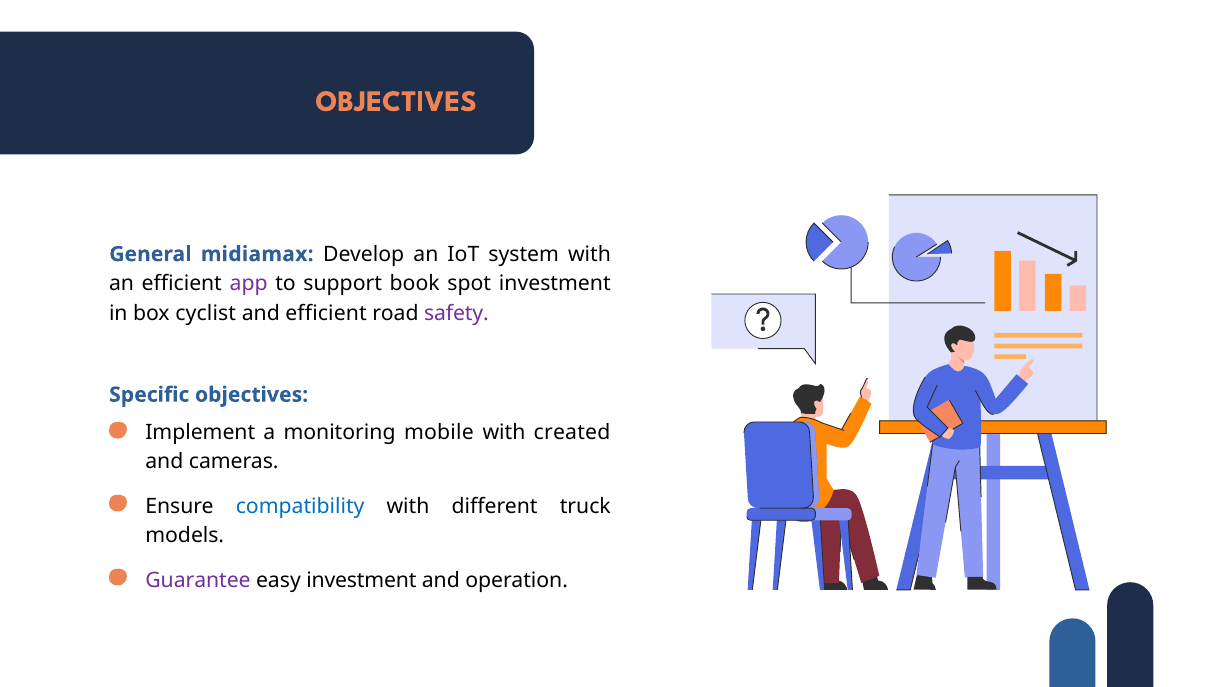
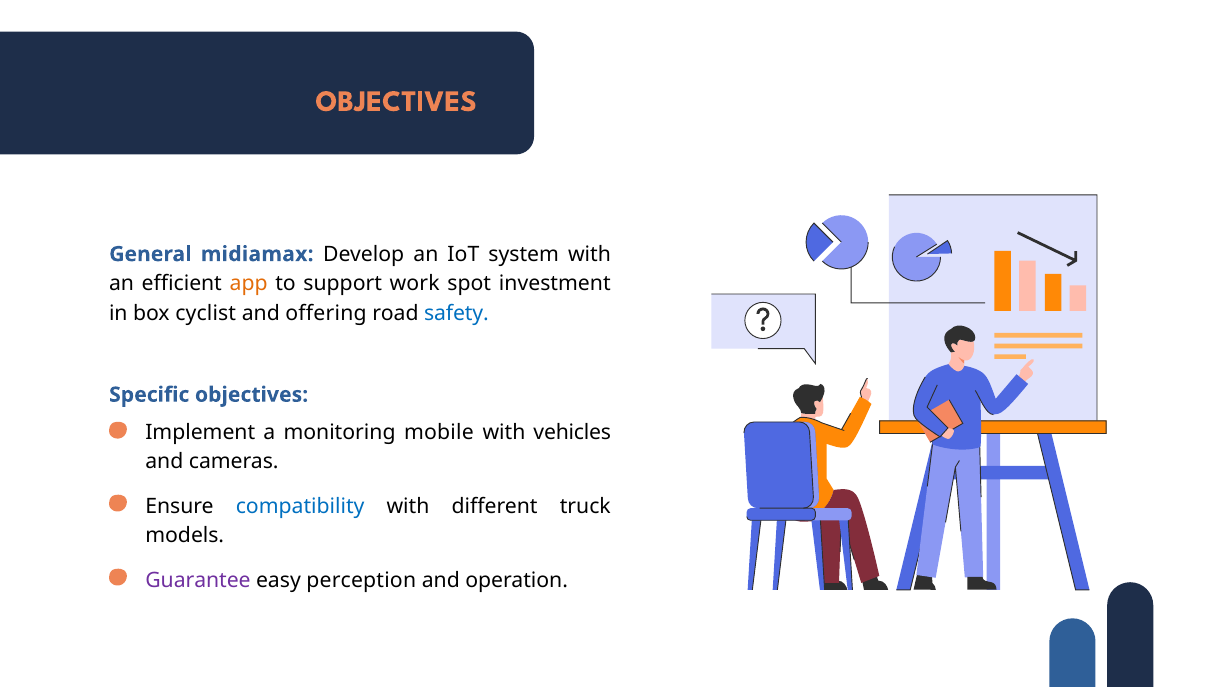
app colour: purple -> orange
book: book -> work
and efficient: efficient -> offering
safety colour: purple -> blue
created: created -> vehicles
easy investment: investment -> perception
